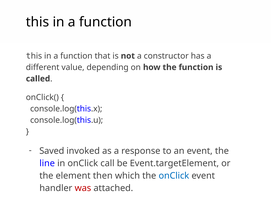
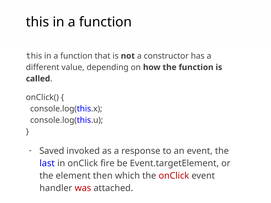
line: line -> last
call: call -> fire
onClick at (174, 176) colour: blue -> red
